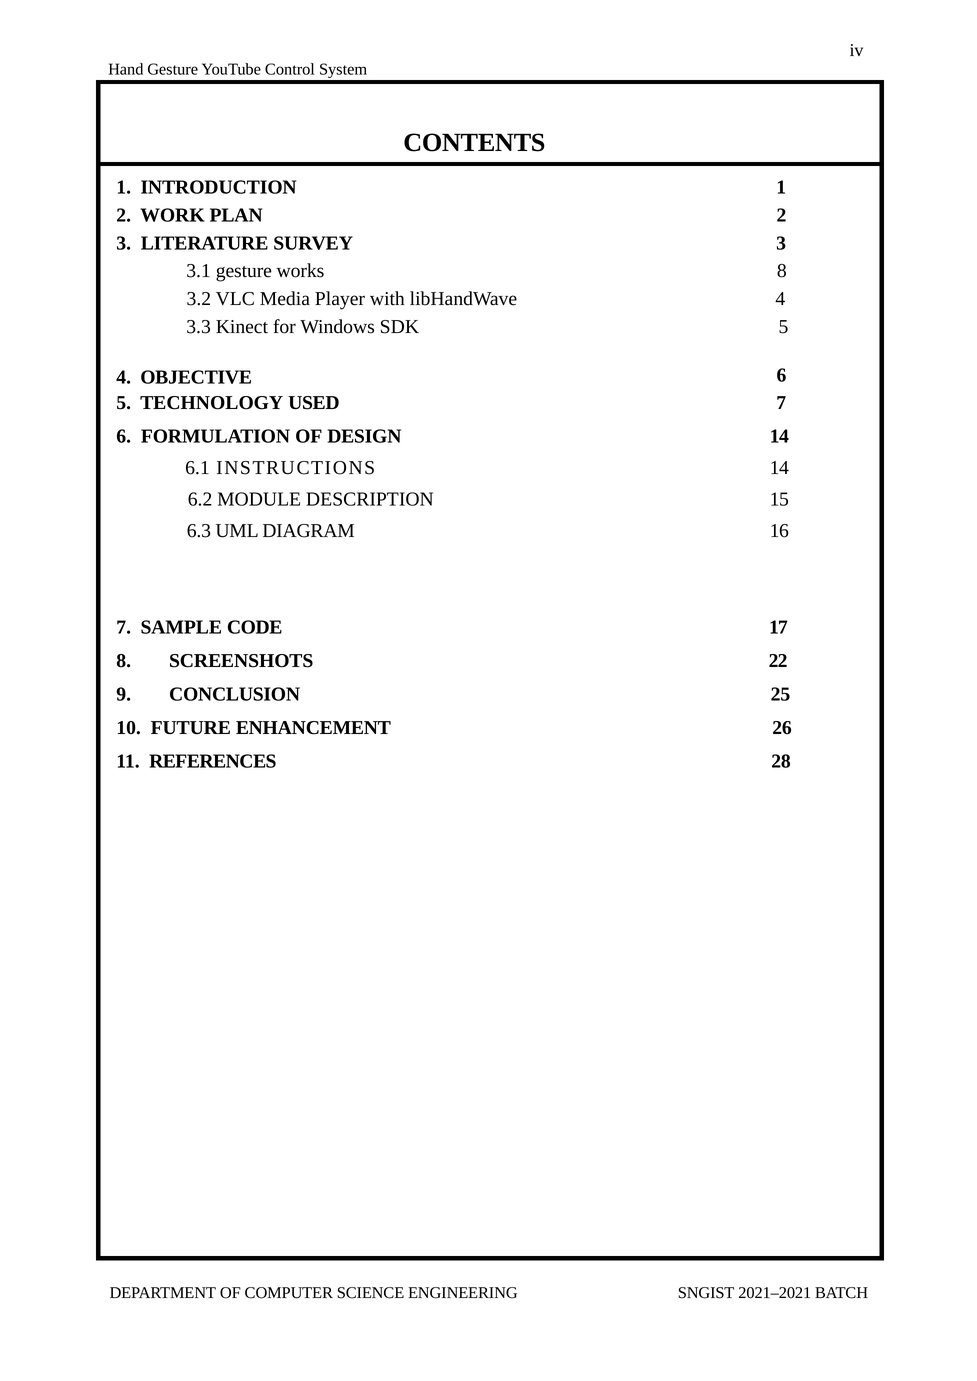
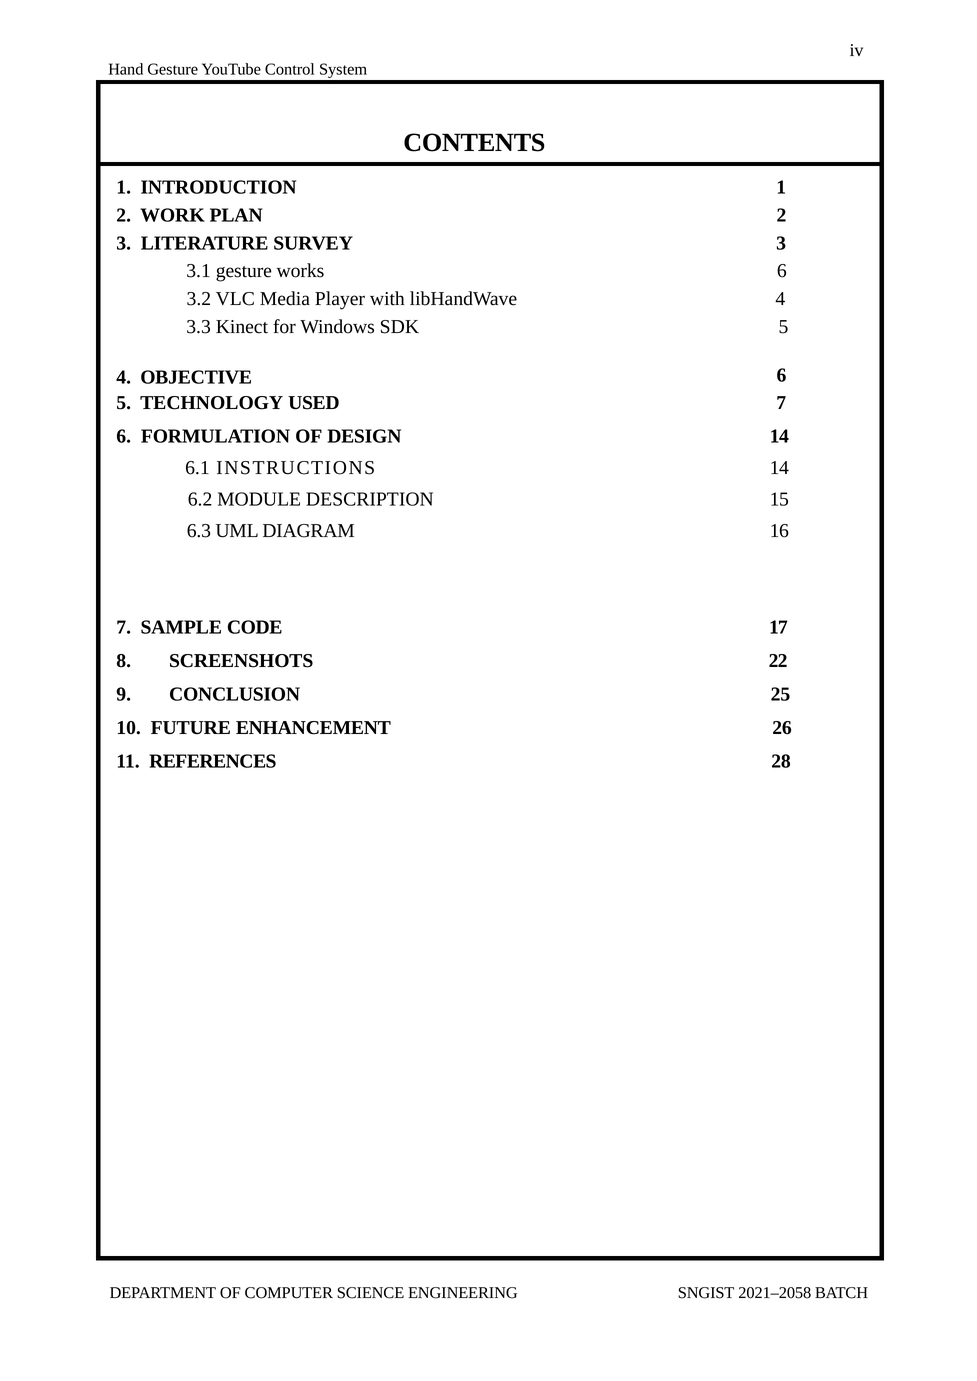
works 8: 8 -> 6
2021–2021: 2021–2021 -> 2021–2058
